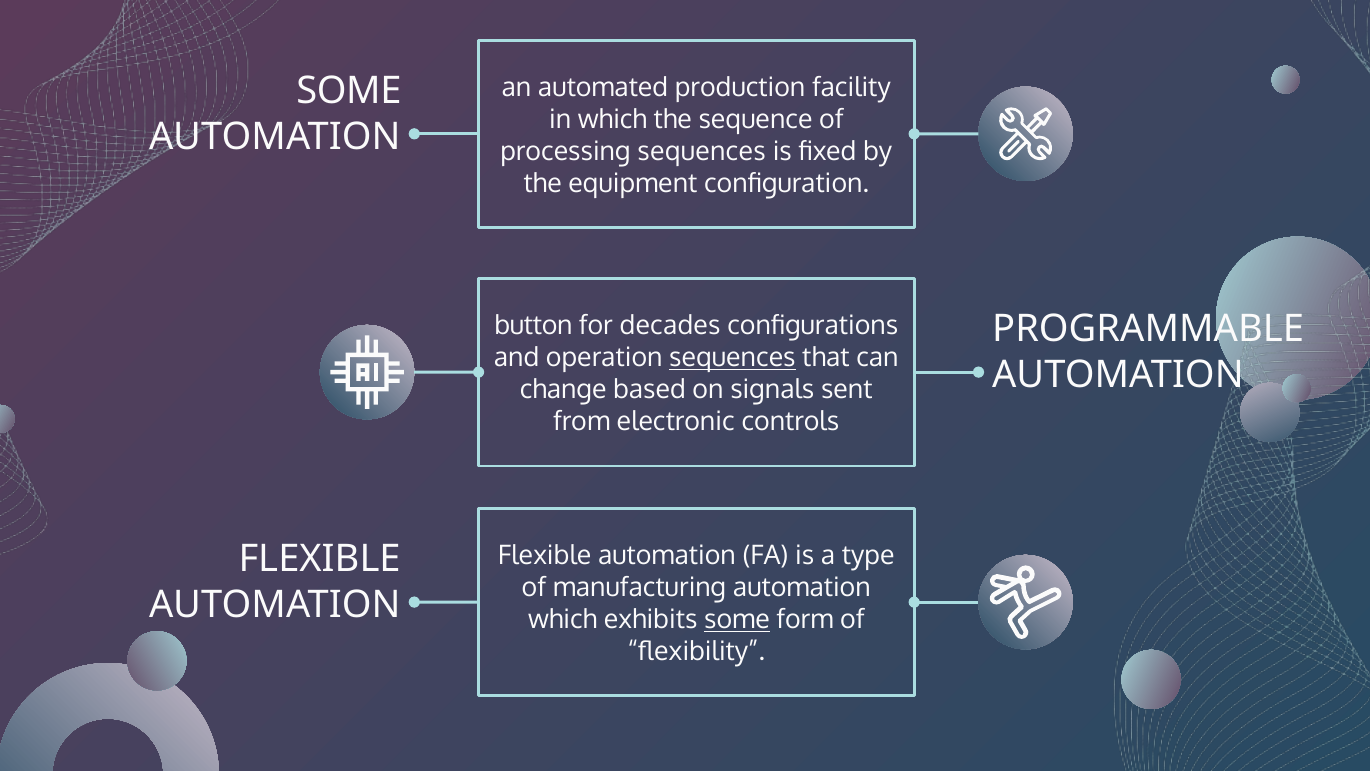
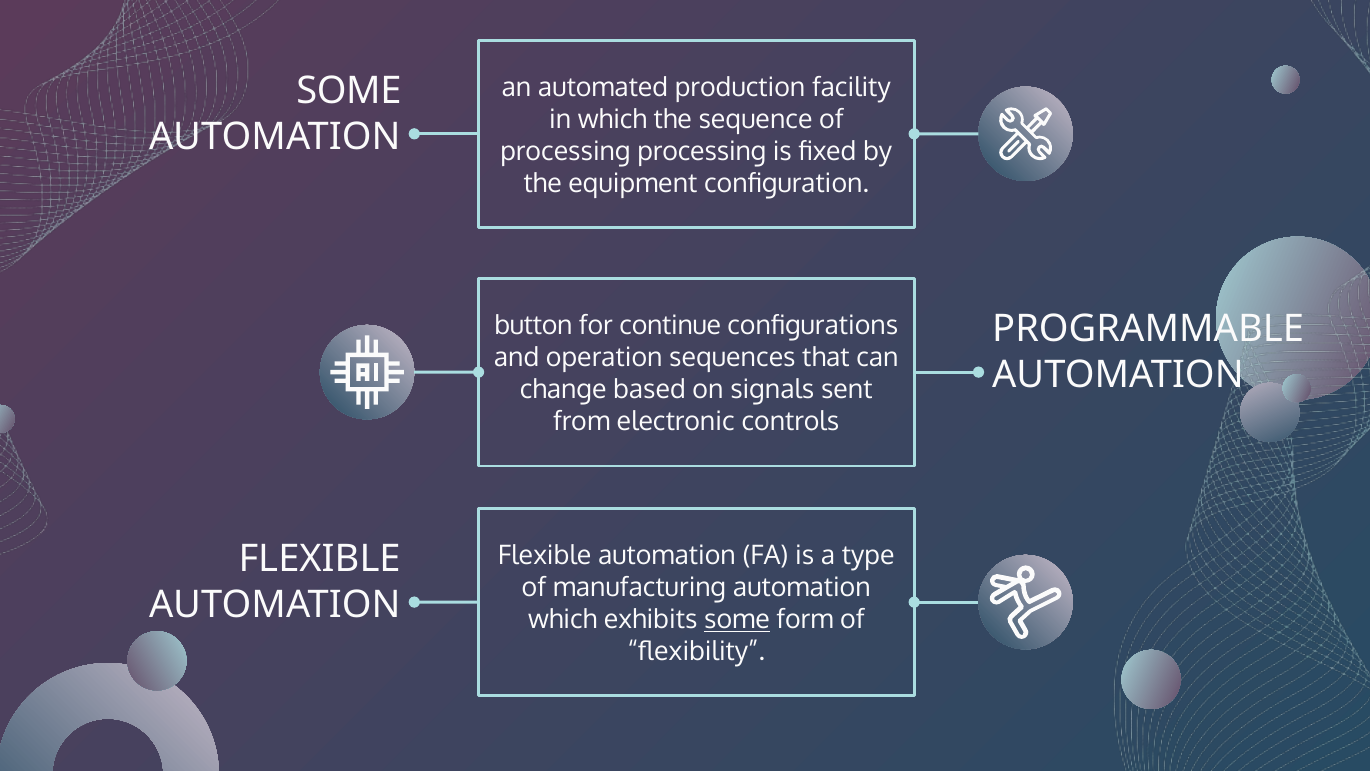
processing sequences: sequences -> processing
decades: decades -> continue
sequences at (732, 358) underline: present -> none
